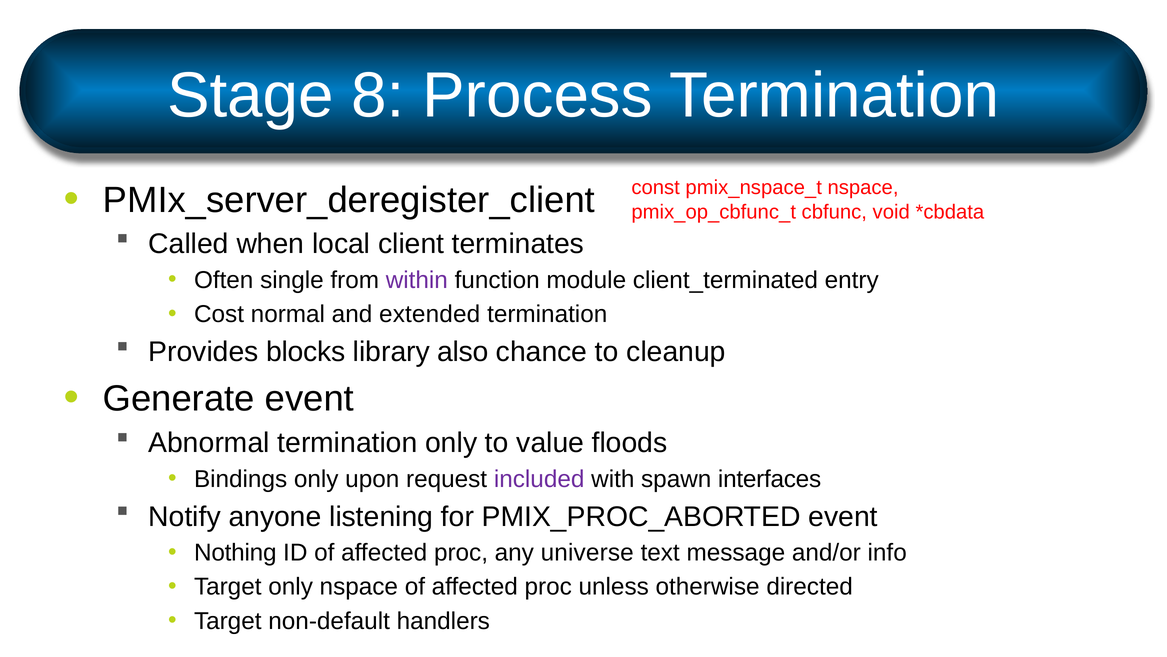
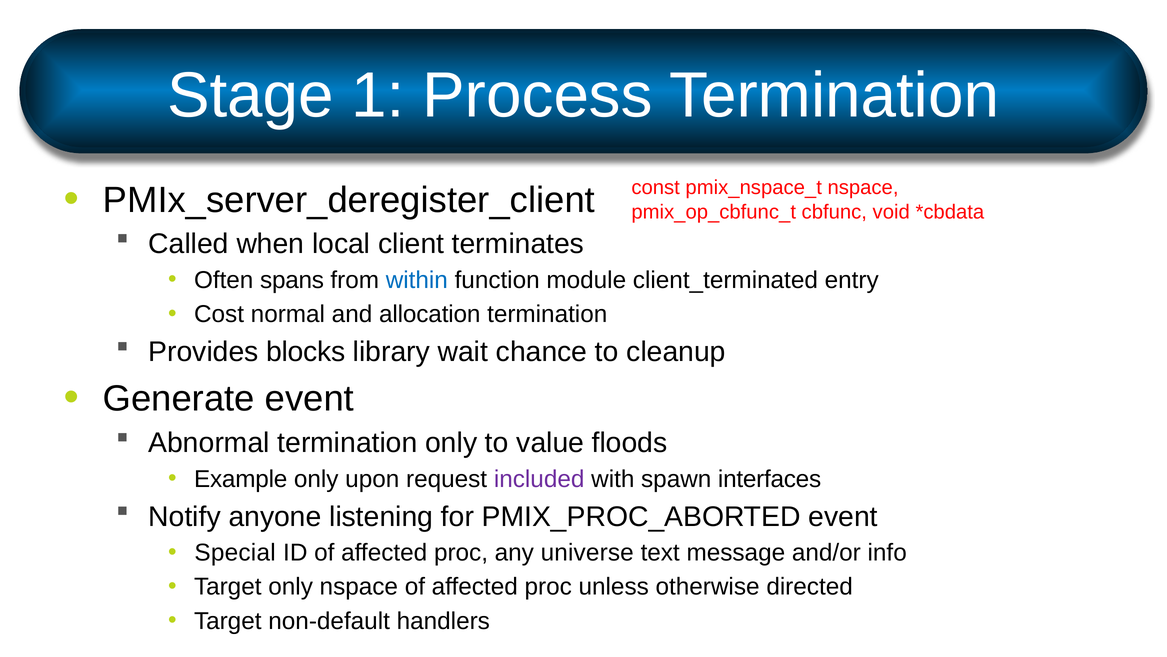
8: 8 -> 1
single: single -> spans
within colour: purple -> blue
extended: extended -> allocation
also: also -> wait
Bindings: Bindings -> Example
Nothing: Nothing -> Special
